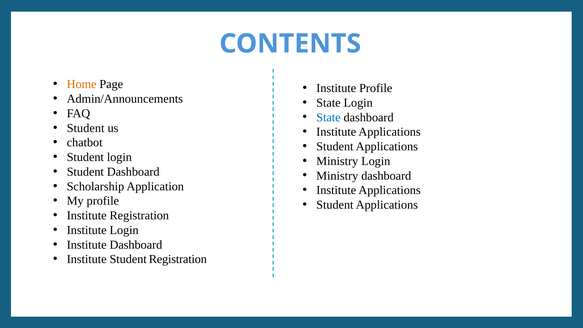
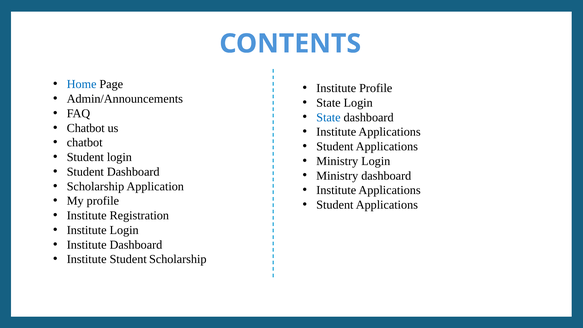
Home colour: orange -> blue
Student at (86, 128): Student -> Chatbot
Student Registration: Registration -> Scholarship
